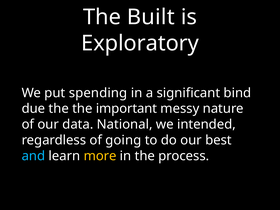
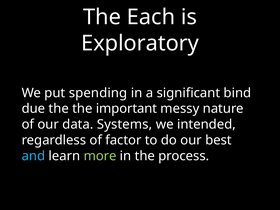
Built: Built -> Each
National: National -> Systems
going: going -> factor
more colour: yellow -> light green
